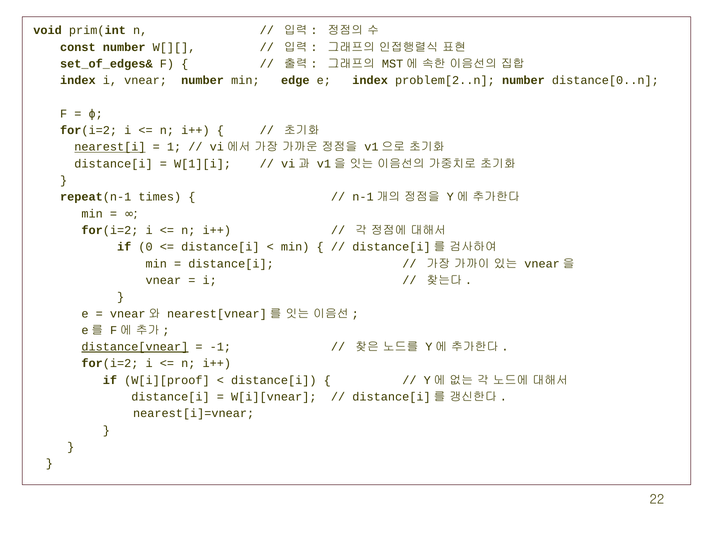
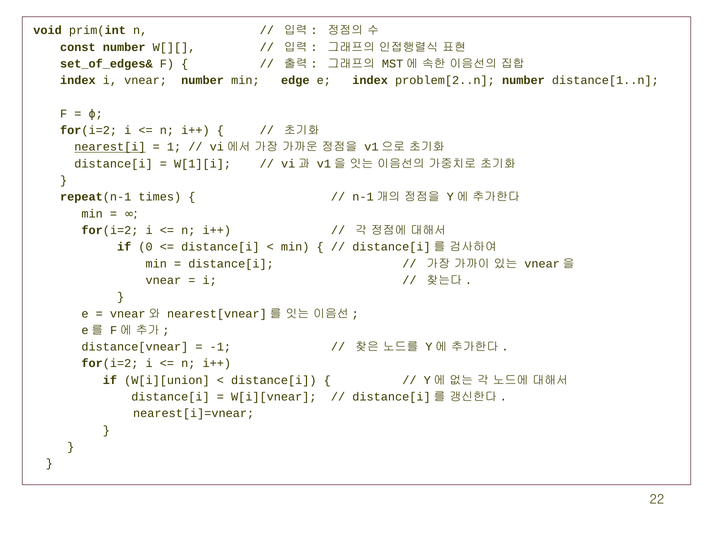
distance[0..n: distance[0..n -> distance[1..n
distance[vnear underline: present -> none
W[i][proof: W[i][proof -> W[i][union
